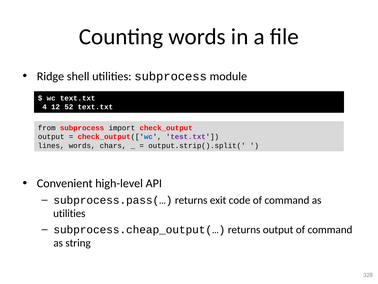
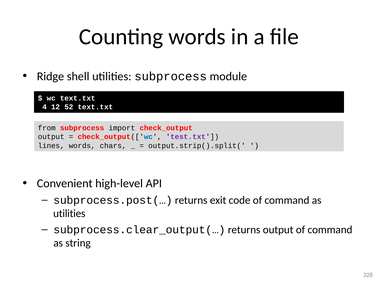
subprocess.pass(…: subprocess.pass(… -> subprocess.post(…
subprocess.cheap_output(…: subprocess.cheap_output(… -> subprocess.clear_output(…
